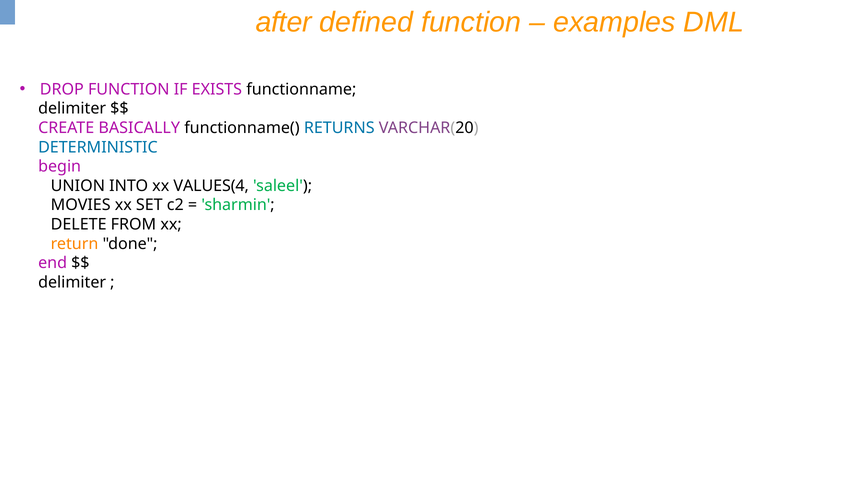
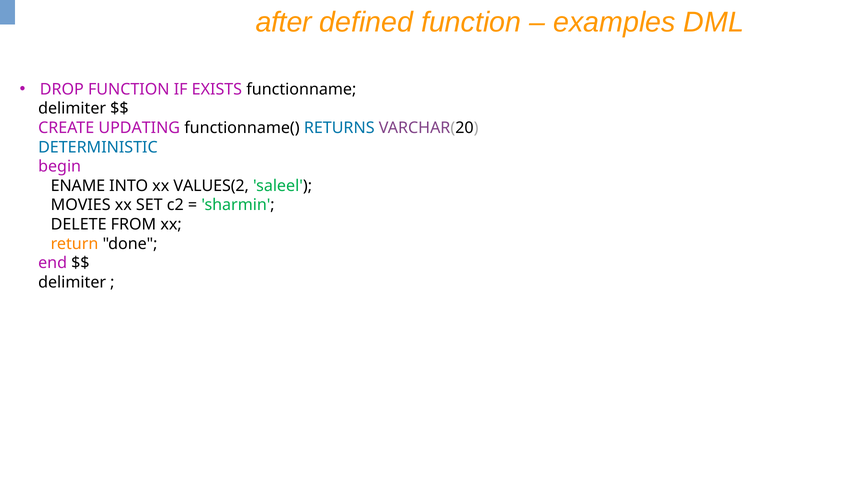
BASICALLY: BASICALLY -> UPDATING
UNION: UNION -> ENAME
VALUES(4: VALUES(4 -> VALUES(2
